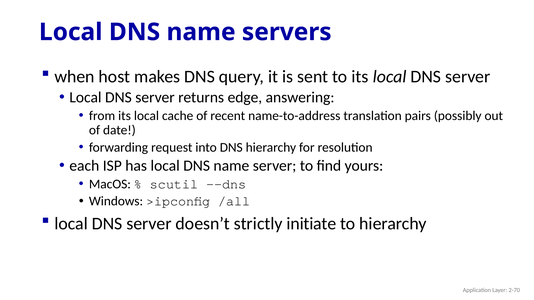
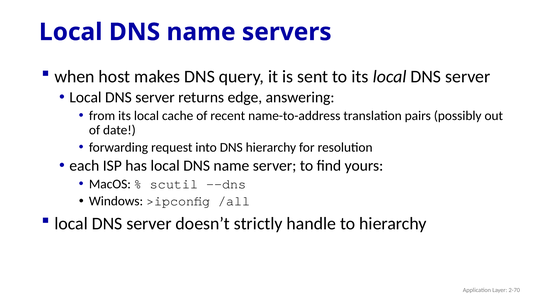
initiate: initiate -> handle
